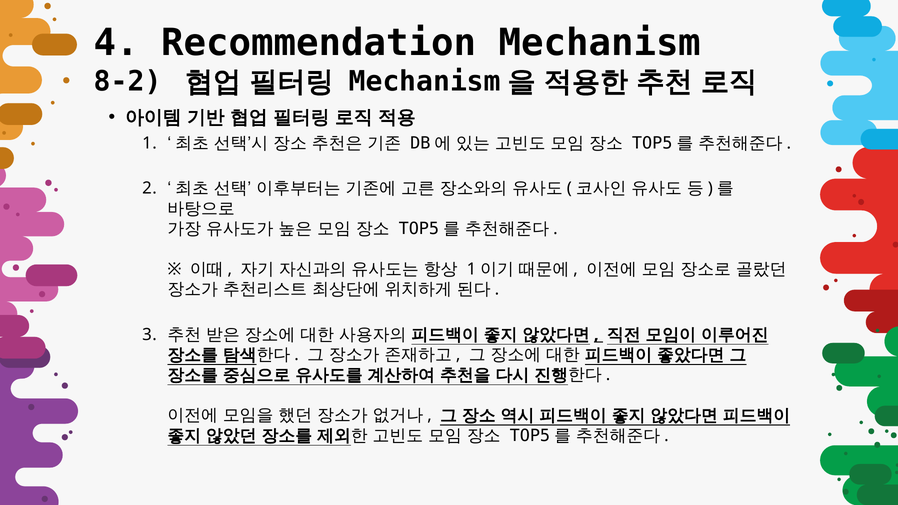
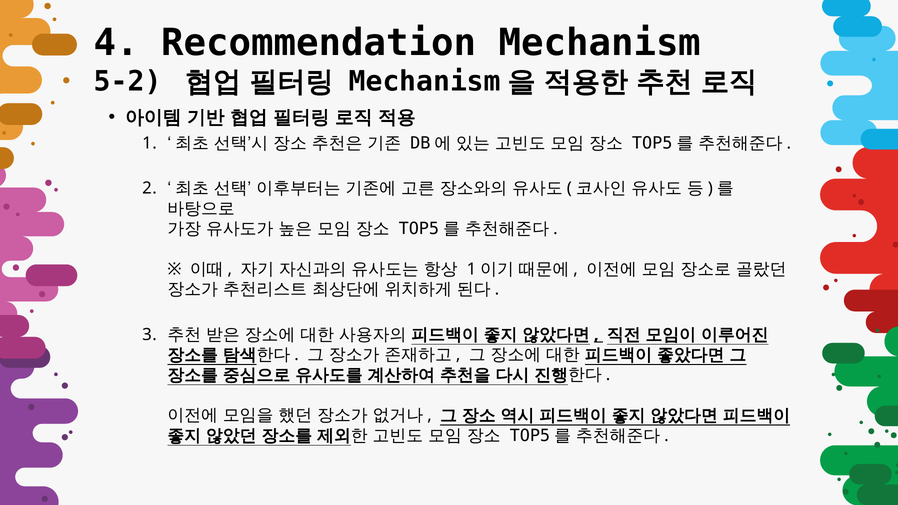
8-2: 8-2 -> 5-2
